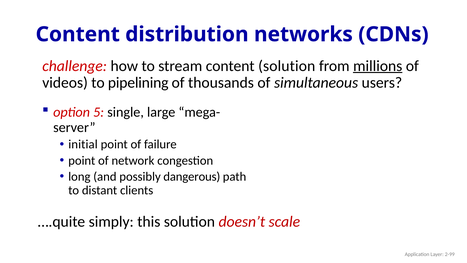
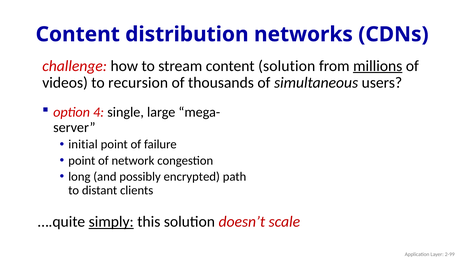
pipelining: pipelining -> recursion
5: 5 -> 4
dangerous: dangerous -> encrypted
simply underline: none -> present
